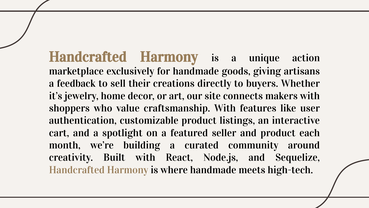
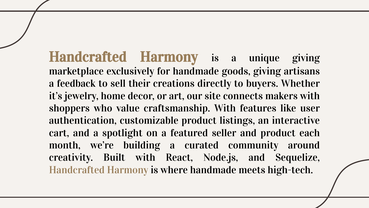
unique action: action -> giving
